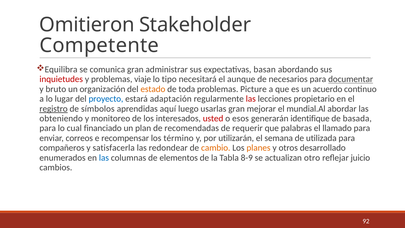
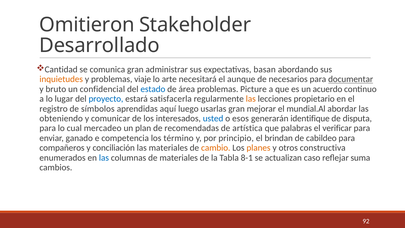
Competente: Competente -> Desarrollado
Equilibra: Equilibra -> Cantidad
inquietudes colour: red -> orange
tipo: tipo -> arte
organización: organización -> confidencial
estado colour: orange -> blue
toda: toda -> área
adaptación: adaptación -> satisfacerla
las at (251, 99) colour: red -> orange
registro underline: present -> none
monitoreo: monitoreo -> comunicar
usted colour: red -> blue
basada: basada -> disputa
financiado: financiado -> mercadeo
requerir: requerir -> artística
llamado: llamado -> verificar
correos: correos -> ganado
recompensar: recompensar -> competencia
utilizarán: utilizarán -> principio
semana: semana -> brindan
utilizada: utilizada -> cabildeo
satisfacerla: satisfacerla -> conciliación
las redondear: redondear -> materiales
desarrollado: desarrollado -> constructiva
de elementos: elementos -> materiales
8-9: 8-9 -> 8-1
otro: otro -> caso
juicio: juicio -> suma
